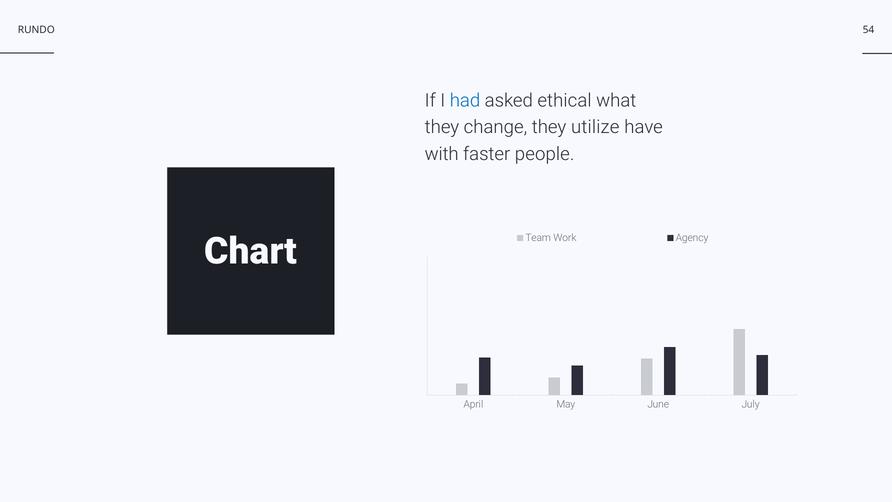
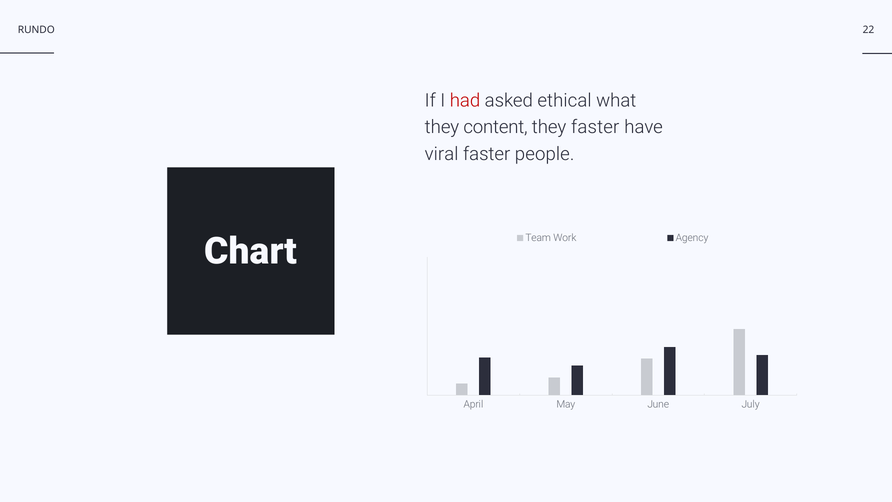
54: 54 -> 22
had colour: blue -> red
change: change -> content
they utilize: utilize -> faster
with: with -> viral
